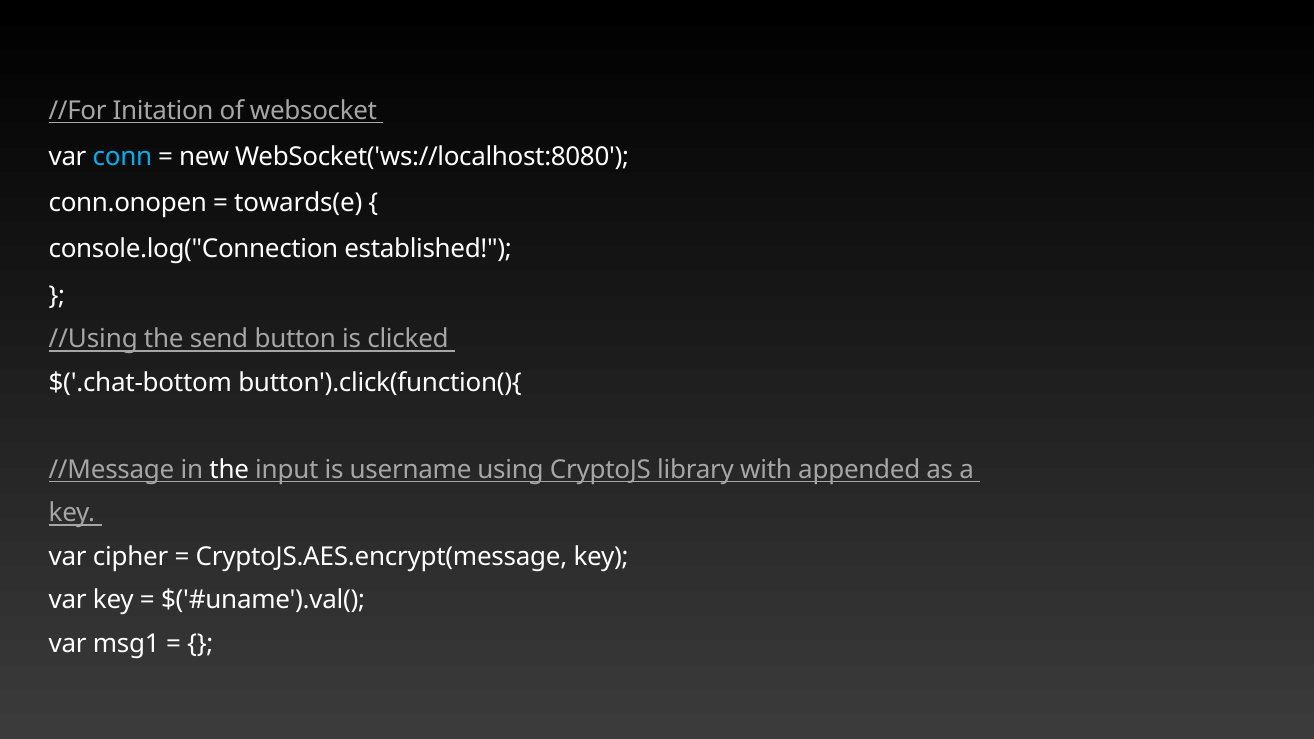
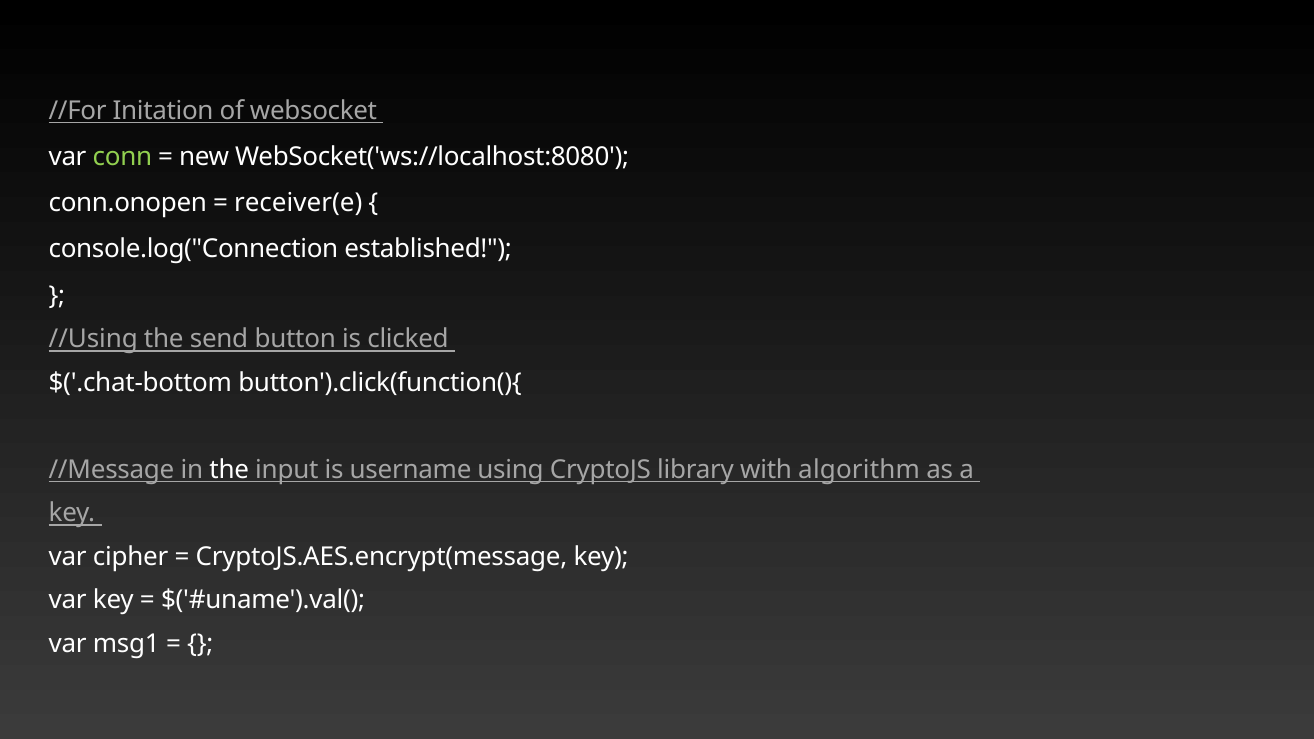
conn colour: light blue -> light green
towards(e: towards(e -> receiver(e
appended: appended -> algorithm
